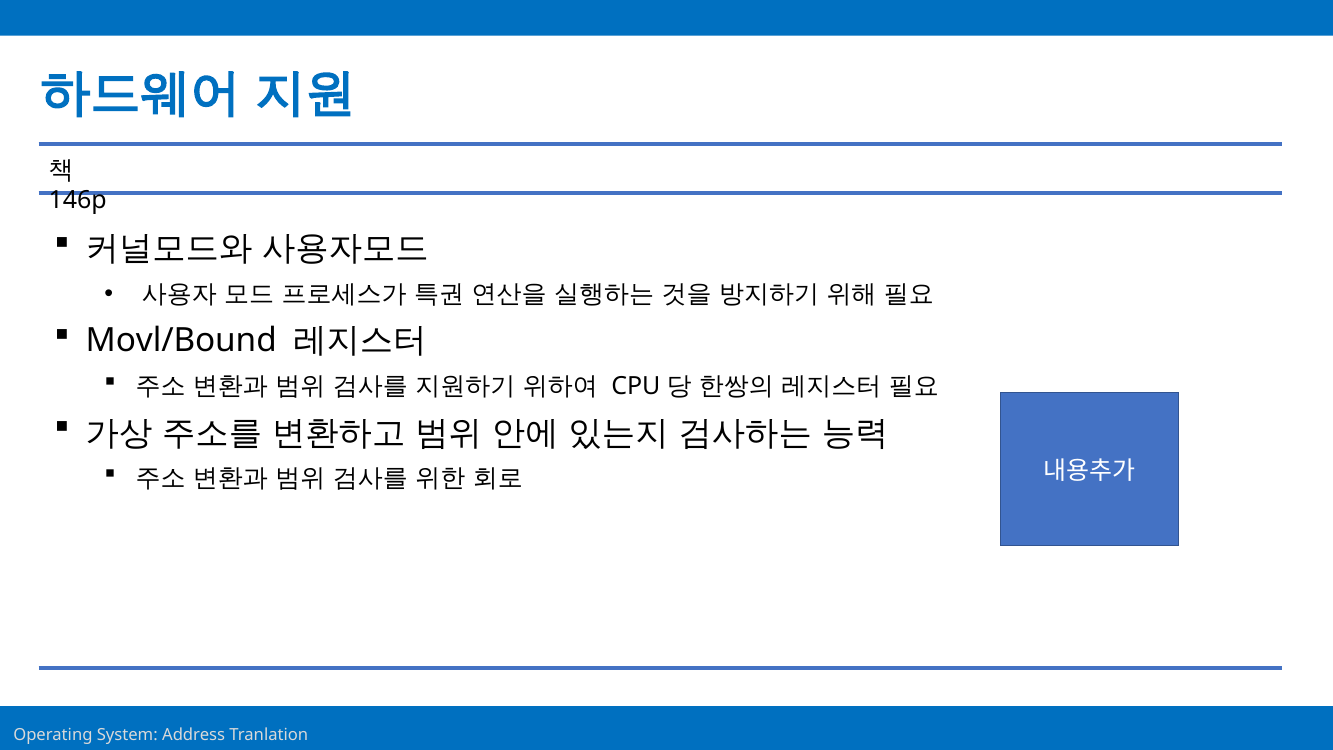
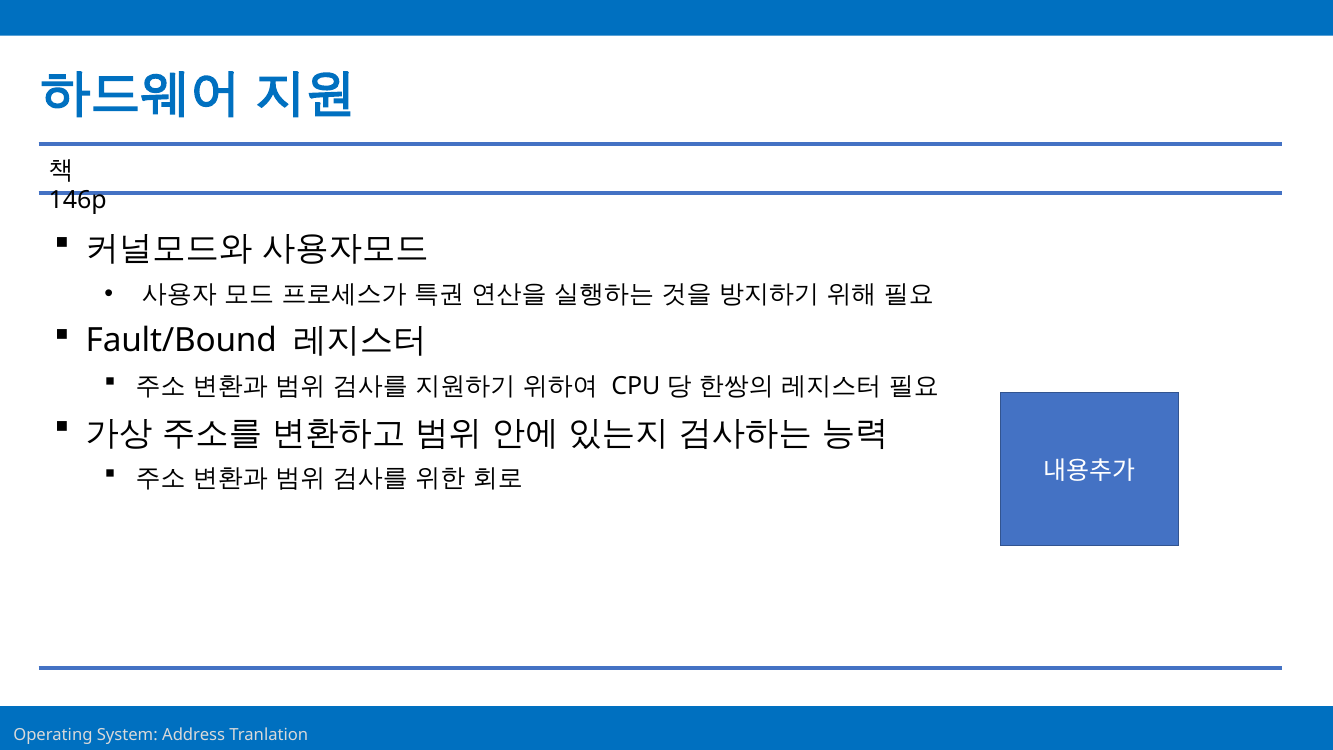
Movl/Bound: Movl/Bound -> Fault/Bound
